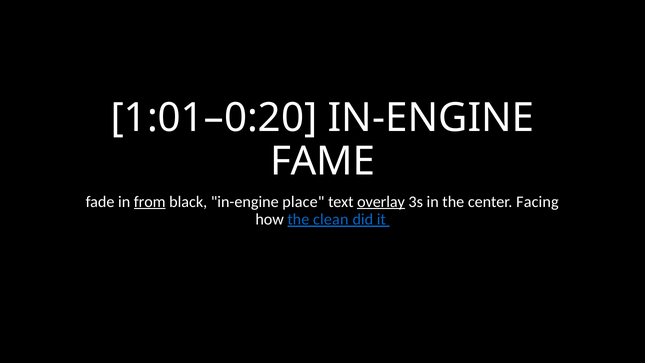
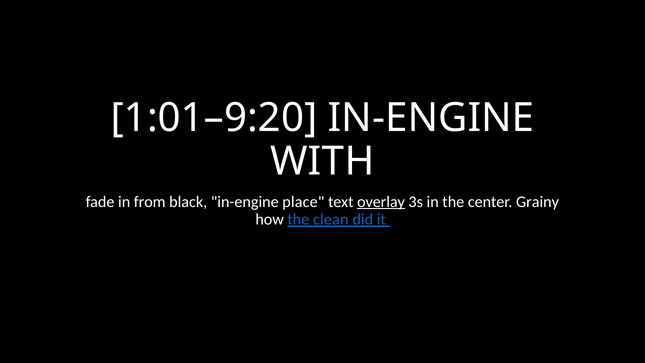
1:01–0:20: 1:01–0:20 -> 1:01–9:20
FAME: FAME -> WITH
from underline: present -> none
Facing: Facing -> Grainy
